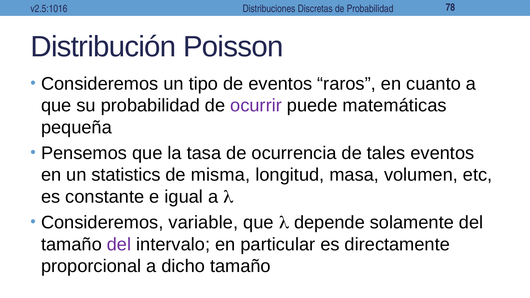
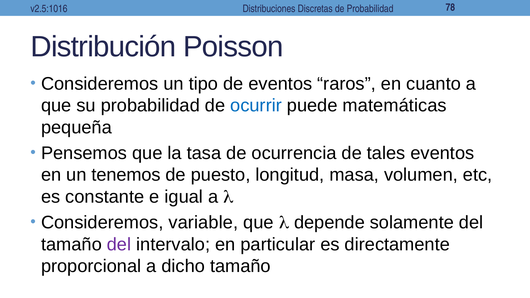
ocurrir colour: purple -> blue
statistics: statistics -> tenemos
misma: misma -> puesto
